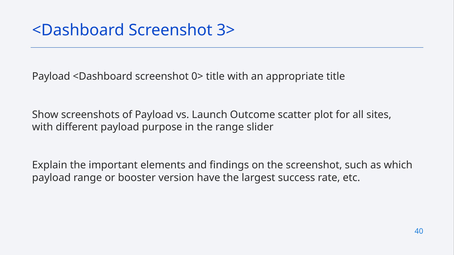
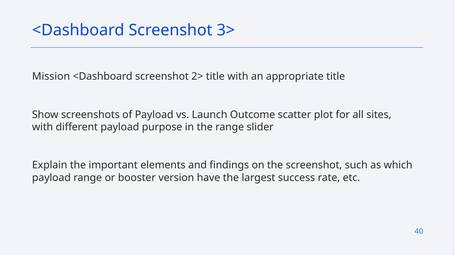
Payload at (51, 77): Payload -> Mission
0>: 0> -> 2>
